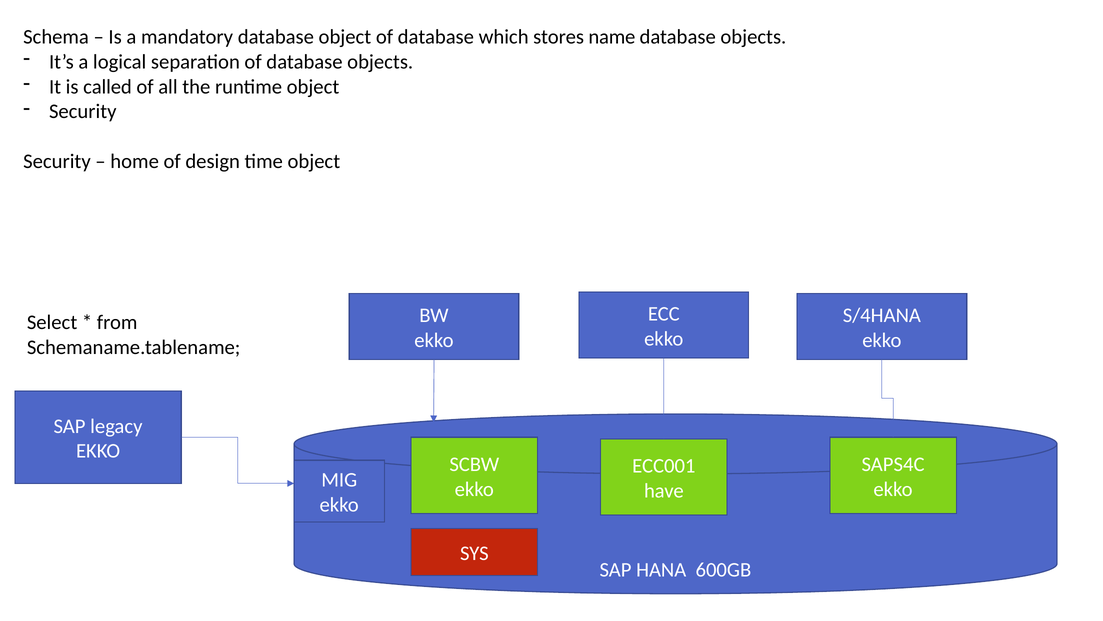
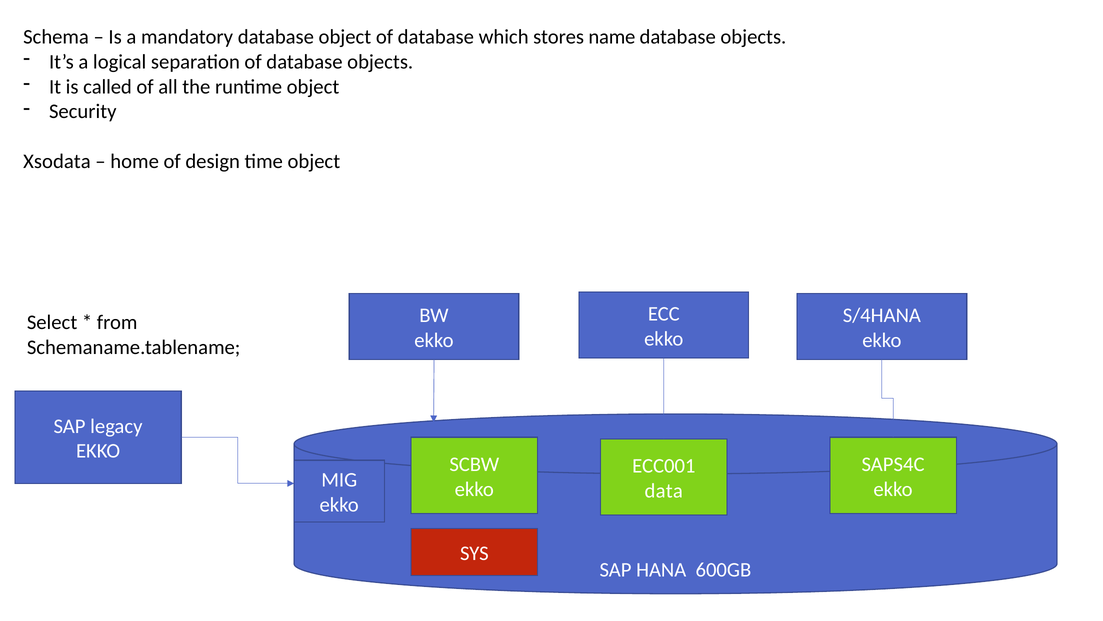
Security at (57, 161): Security -> Xsodata
have: have -> data
